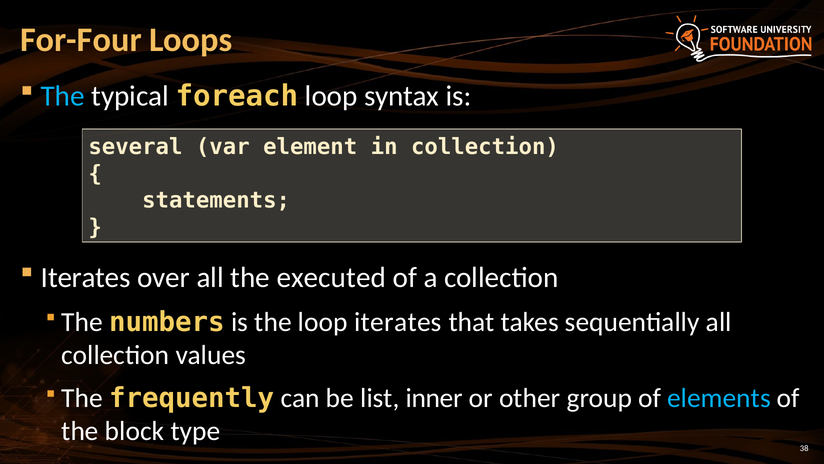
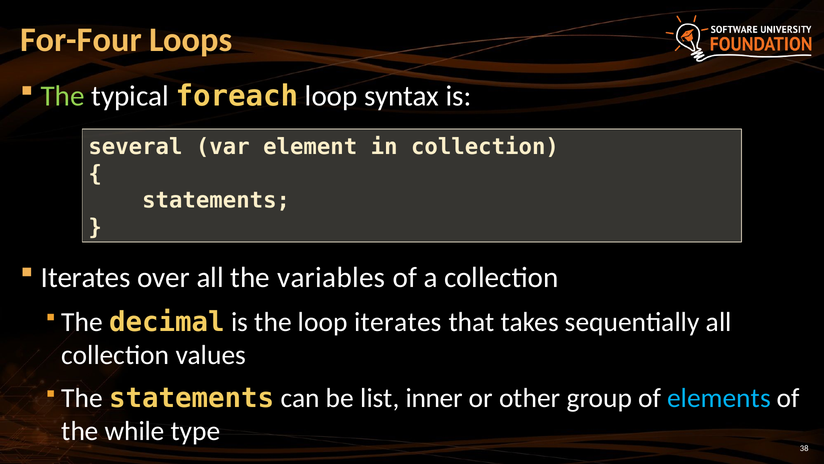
The at (63, 96) colour: light blue -> light green
executed: executed -> variables
numbers: numbers -> decimal
The frequently: frequently -> statements
block: block -> while
